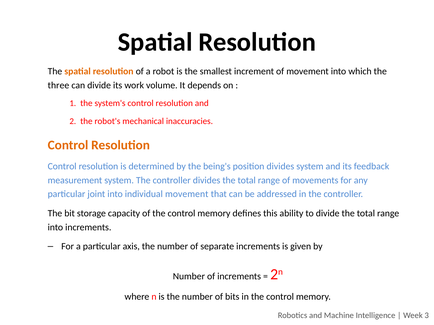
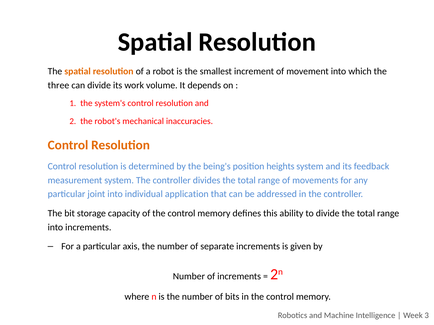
position divides: divides -> heights
individual movement: movement -> application
